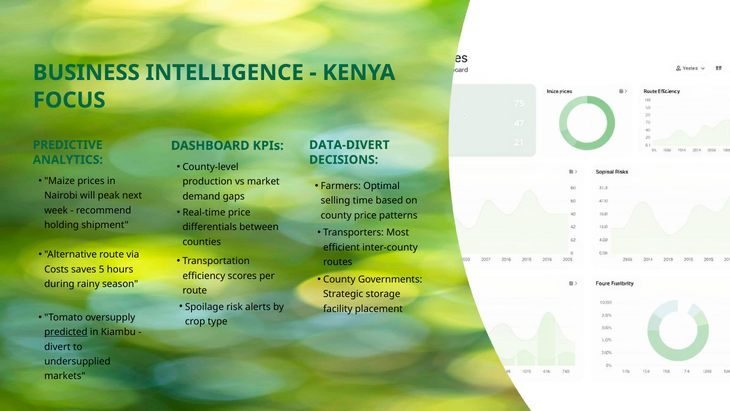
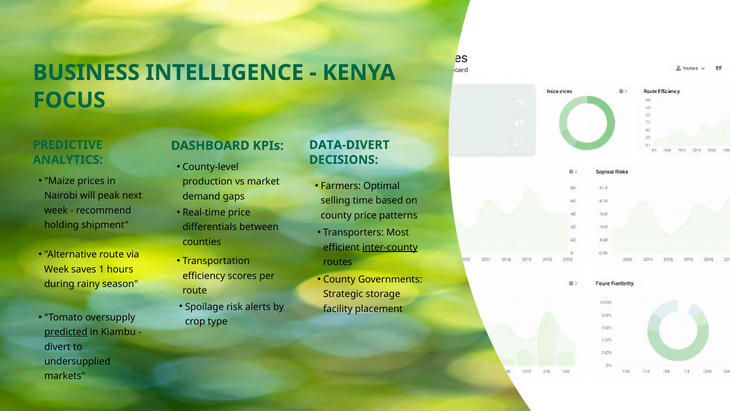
inter-county underline: none -> present
Costs at (57, 269): Costs -> Week
5: 5 -> 1
